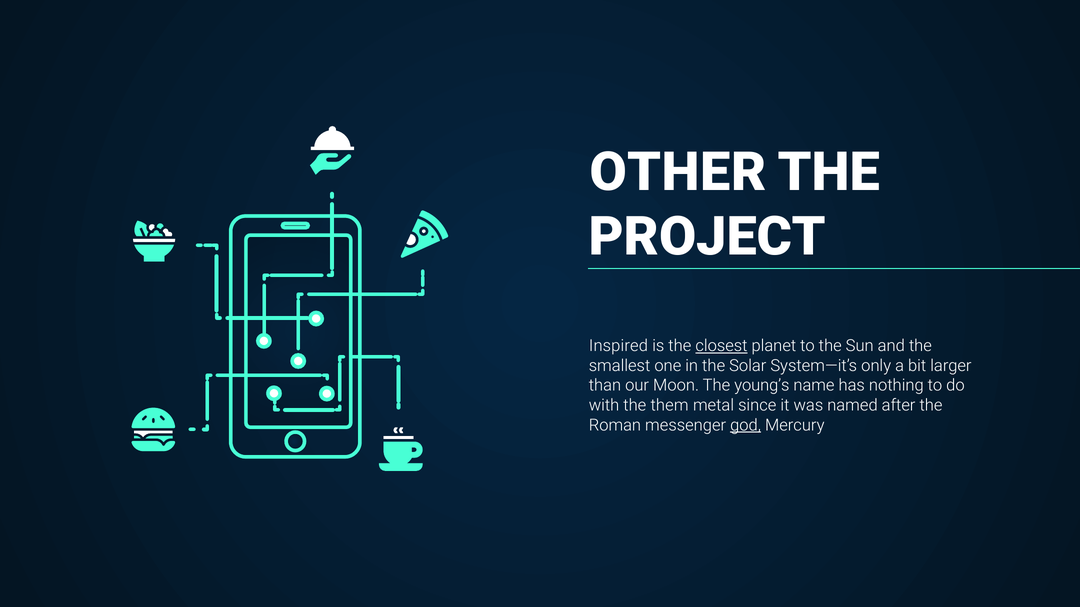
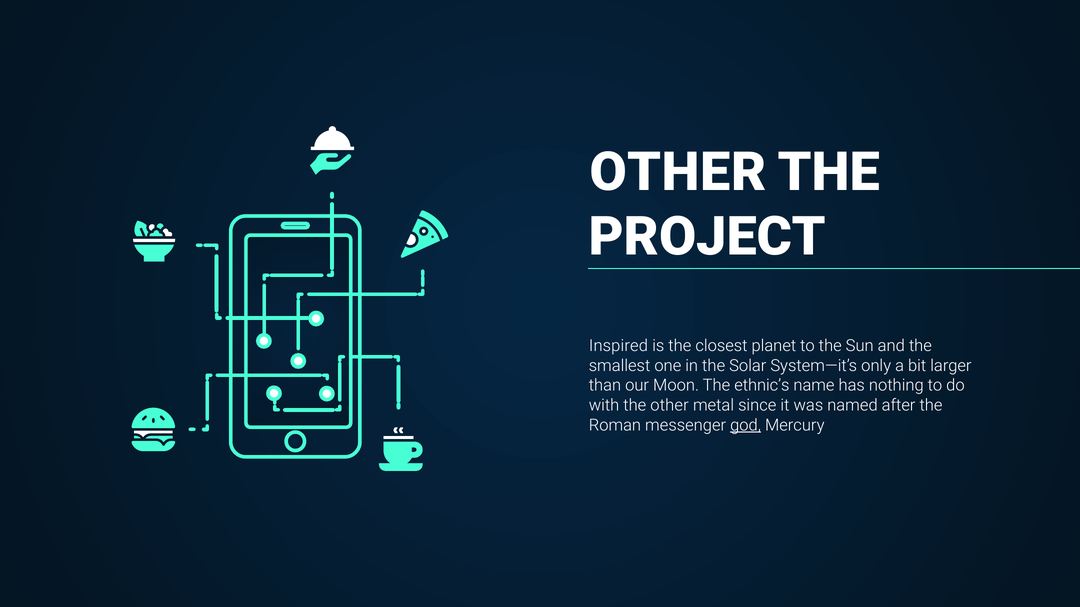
closest underline: present -> none
young’s: young’s -> ethnic’s
the them: them -> other
